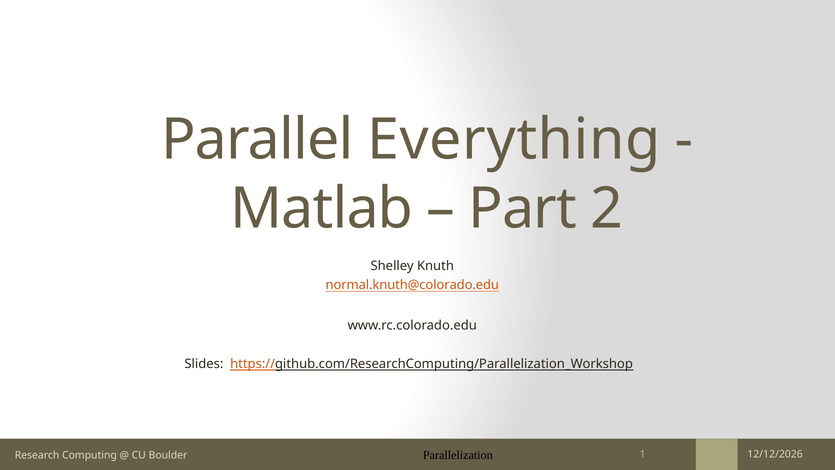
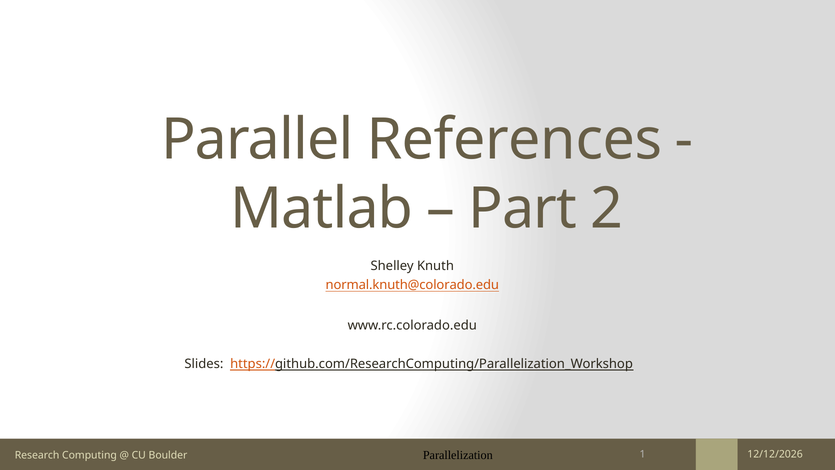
Everything: Everything -> References
